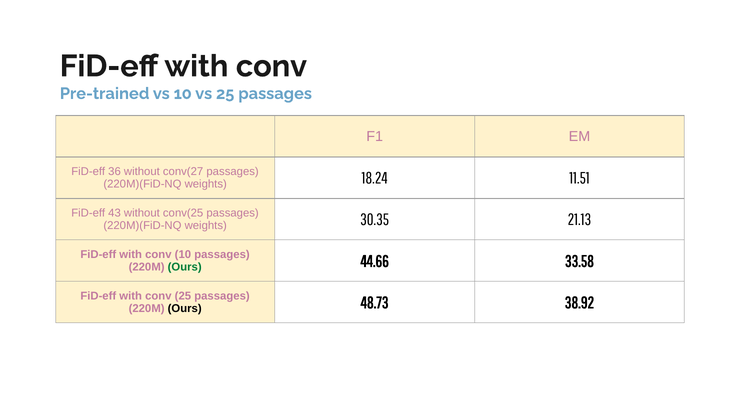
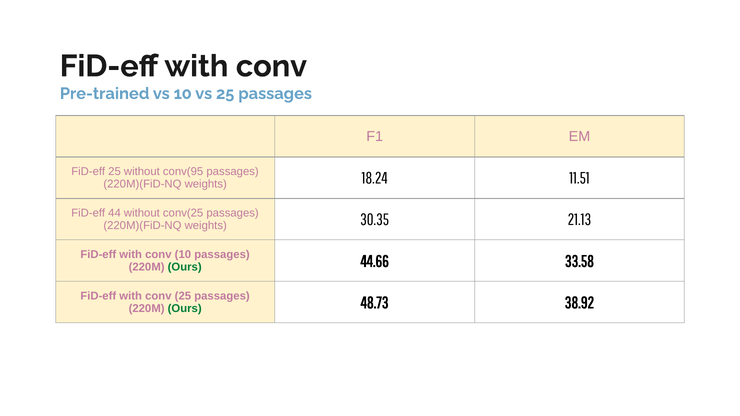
FiD-eff 36: 36 -> 25
conv(27: conv(27 -> conv(95
43: 43 -> 44
Ours at (185, 309) colour: black -> green
